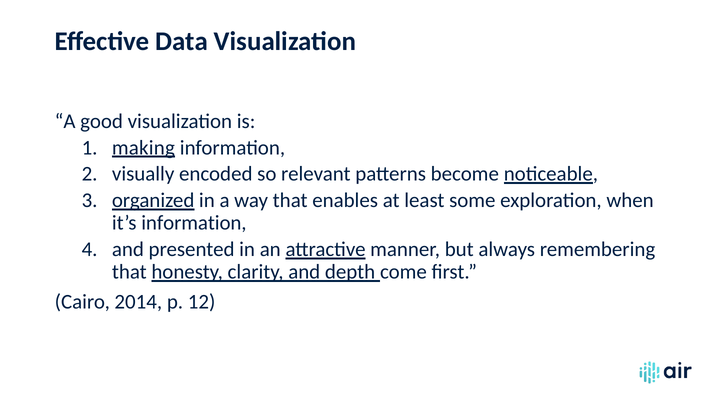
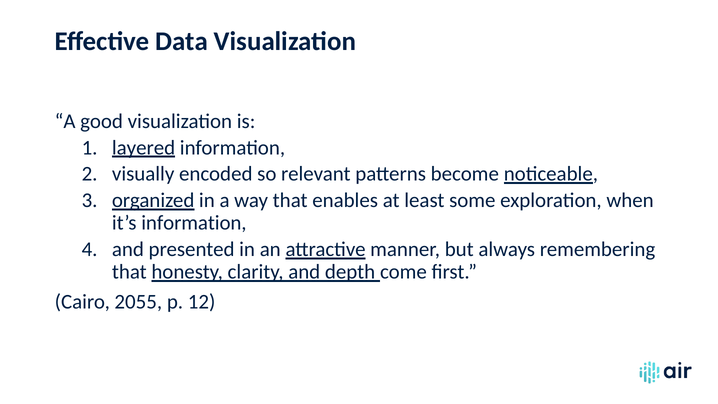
making: making -> layered
2014: 2014 -> 2055
